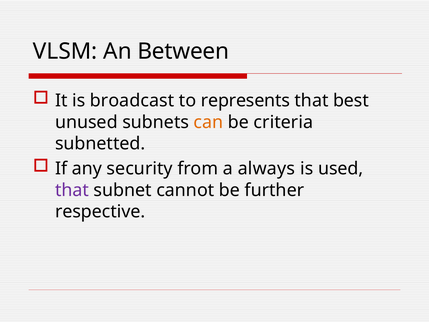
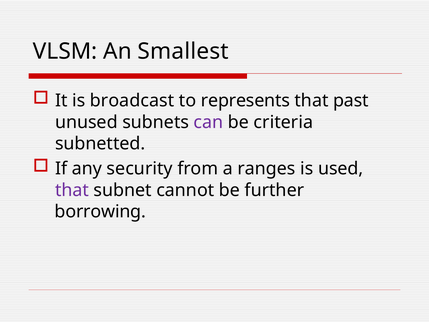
Between: Between -> Smallest
best: best -> past
can colour: orange -> purple
always: always -> ranges
respective: respective -> borrowing
